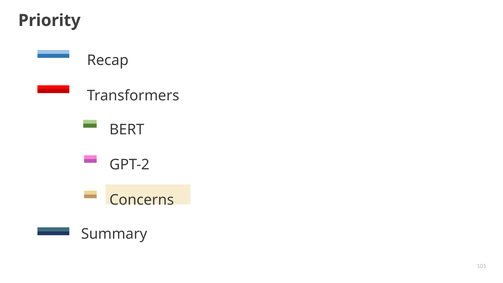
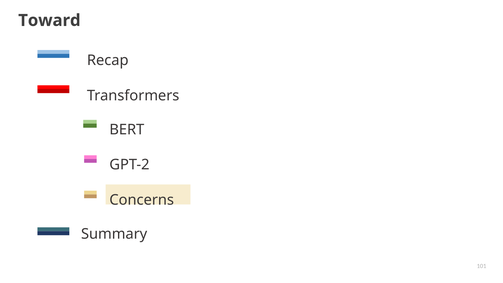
Priority: Priority -> Toward
